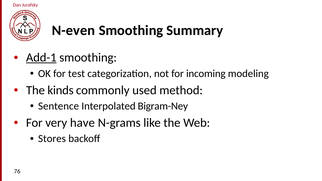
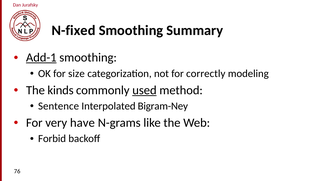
N-even: N-even -> N-fixed
test: test -> size
incoming: incoming -> correctly
used underline: none -> present
Stores: Stores -> Forbid
